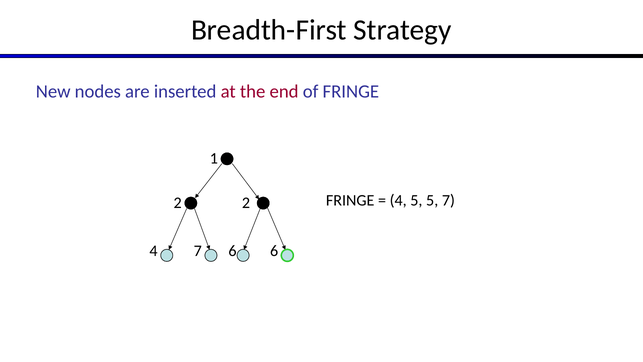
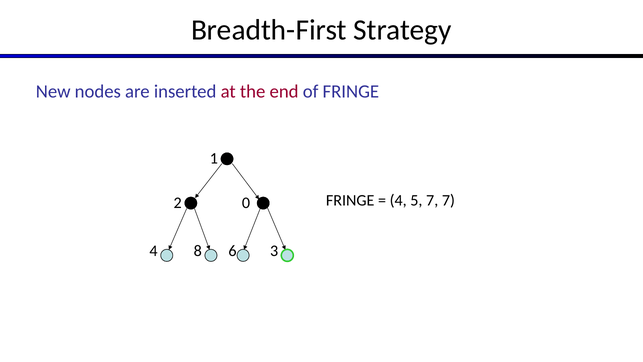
5 5: 5 -> 7
2 2: 2 -> 0
4 7: 7 -> 8
6 6: 6 -> 3
